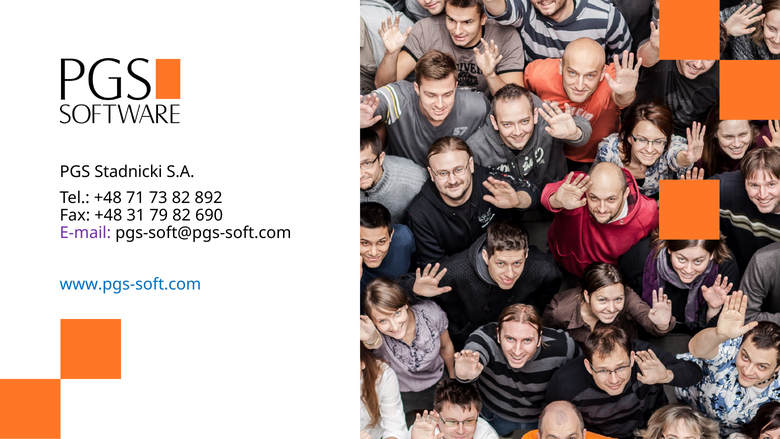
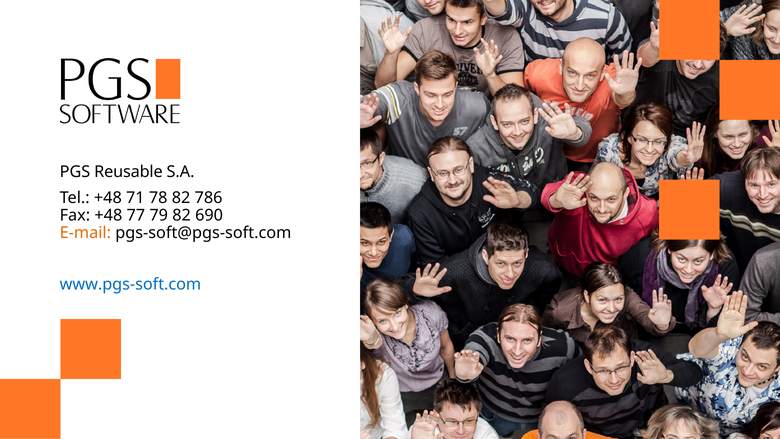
Stadnicki: Stadnicki -> Reusable
73: 73 -> 78
892: 892 -> 786
31: 31 -> 77
E-mail colour: purple -> orange
